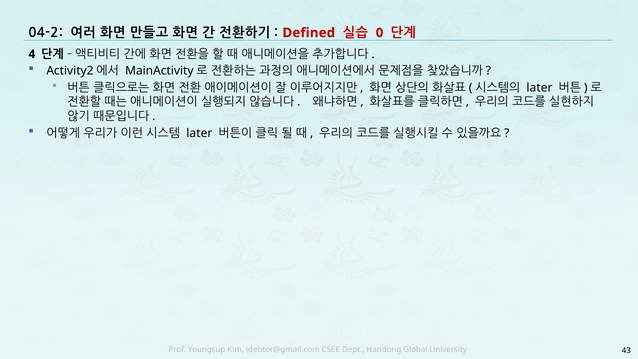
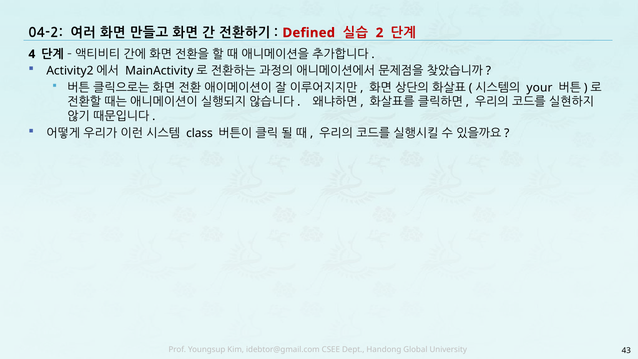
0: 0 -> 2
later at (540, 88): later -> your
later at (199, 133): later -> class
